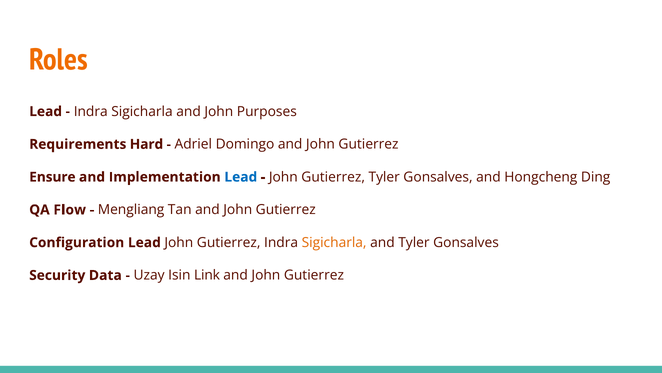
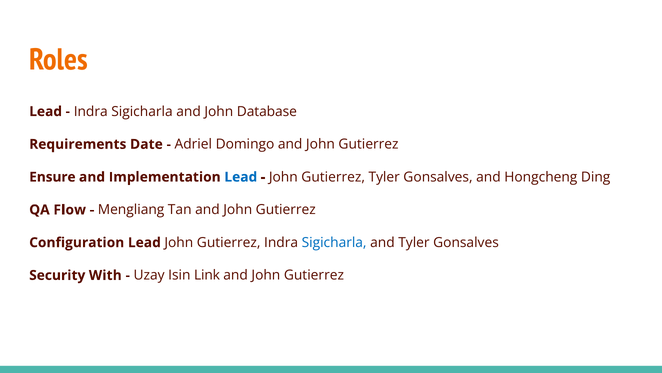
Purposes: Purposes -> Database
Hard: Hard -> Date
Sigicharla at (334, 242) colour: orange -> blue
Data: Data -> With
